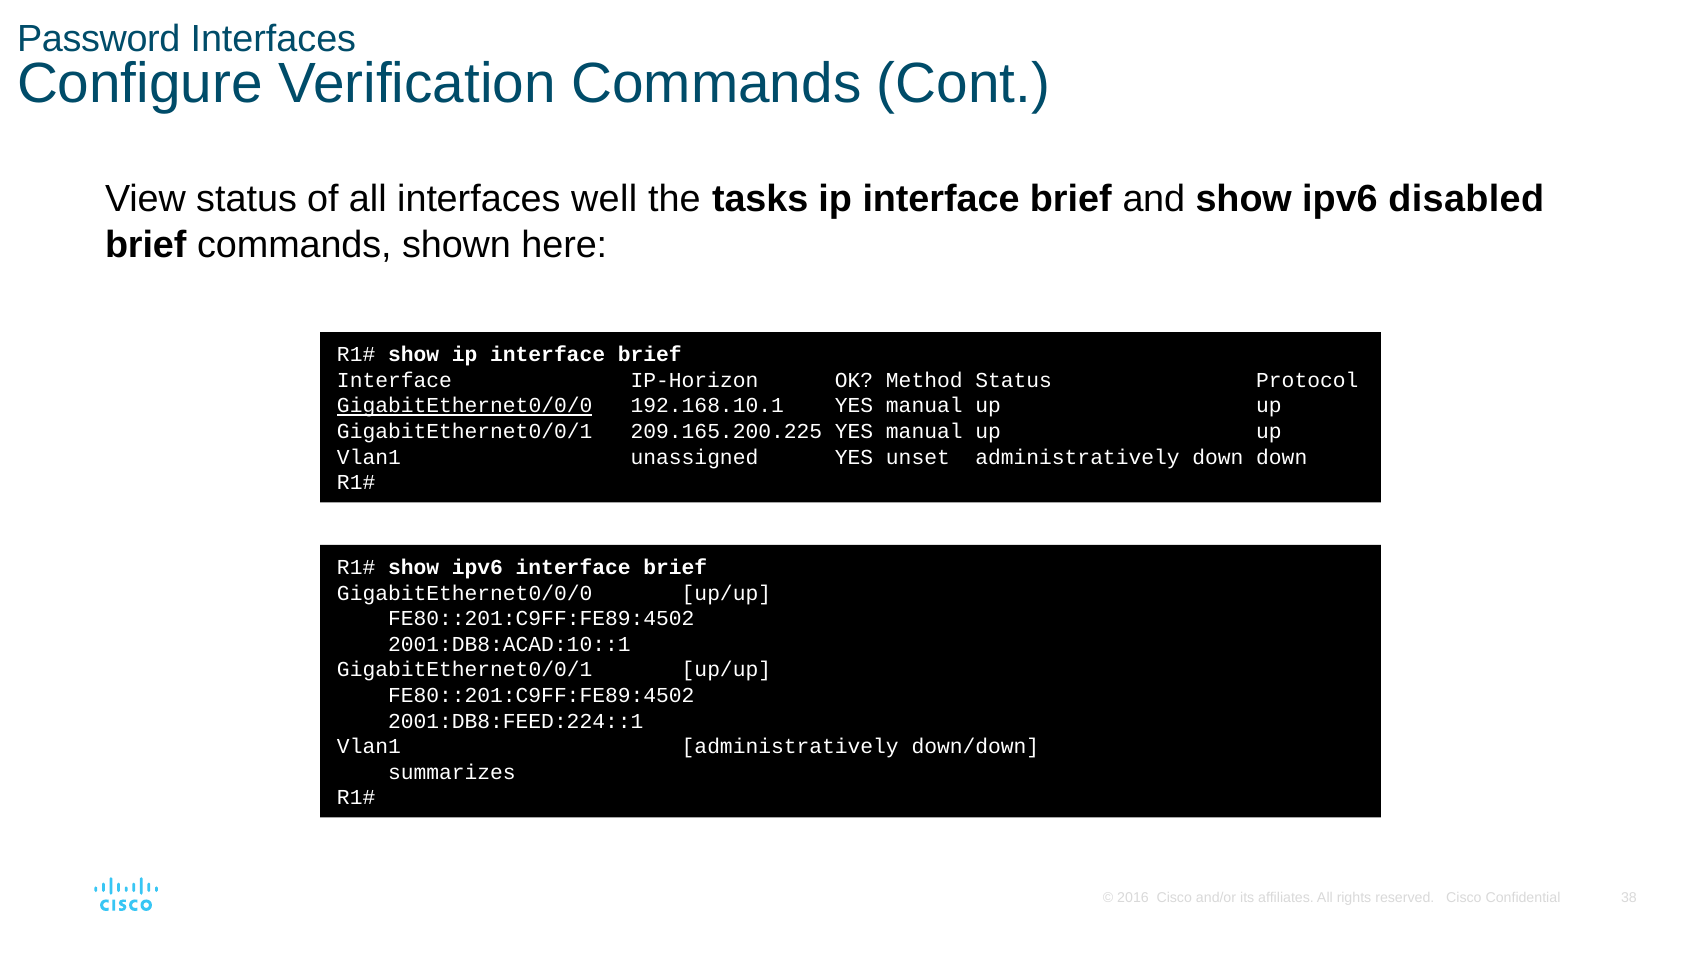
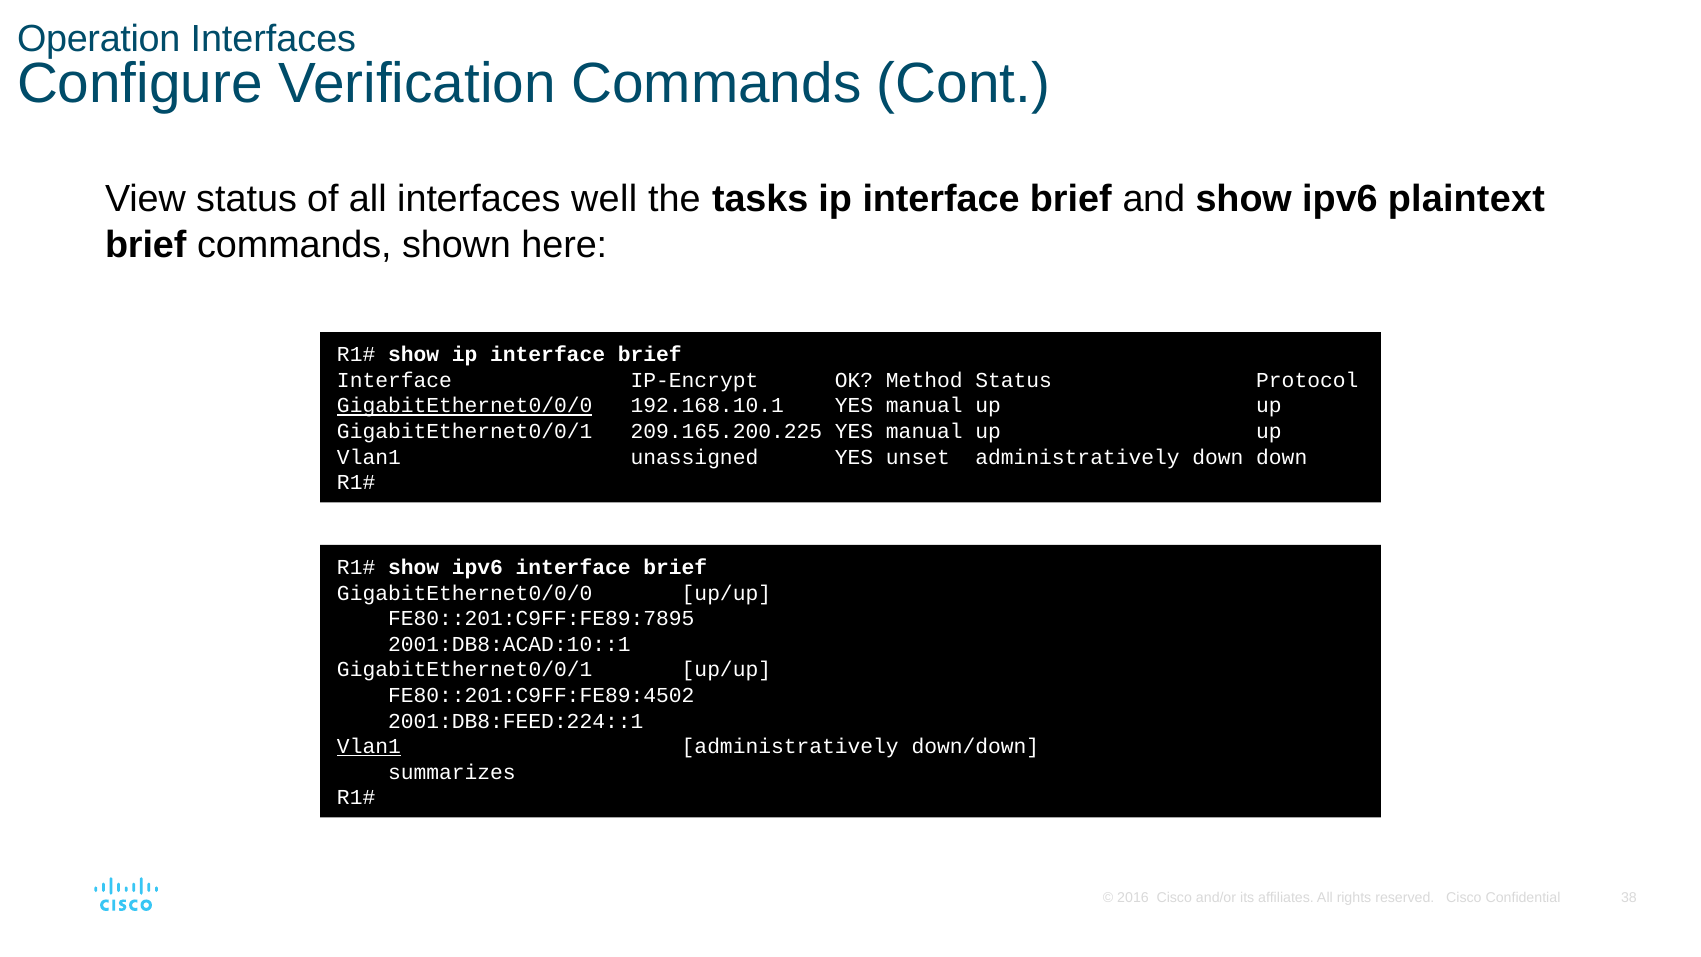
Password: Password -> Operation
disabled: disabled -> plaintext
IP-Horizon: IP-Horizon -> IP-Encrypt
FE80::201:C9FF:FE89:4502 at (541, 619): FE80::201:C9FF:FE89:4502 -> FE80::201:C9FF:FE89:7895
Vlan1 at (369, 747) underline: none -> present
